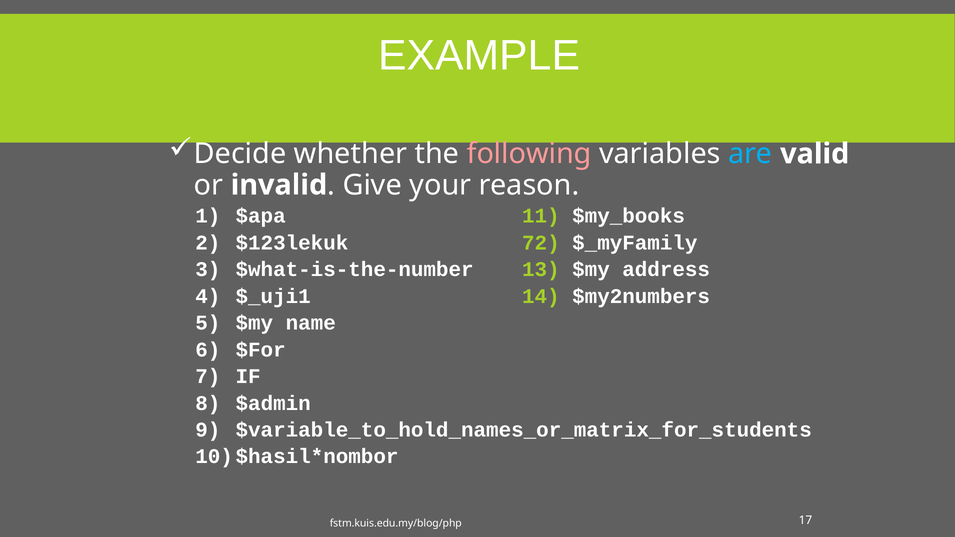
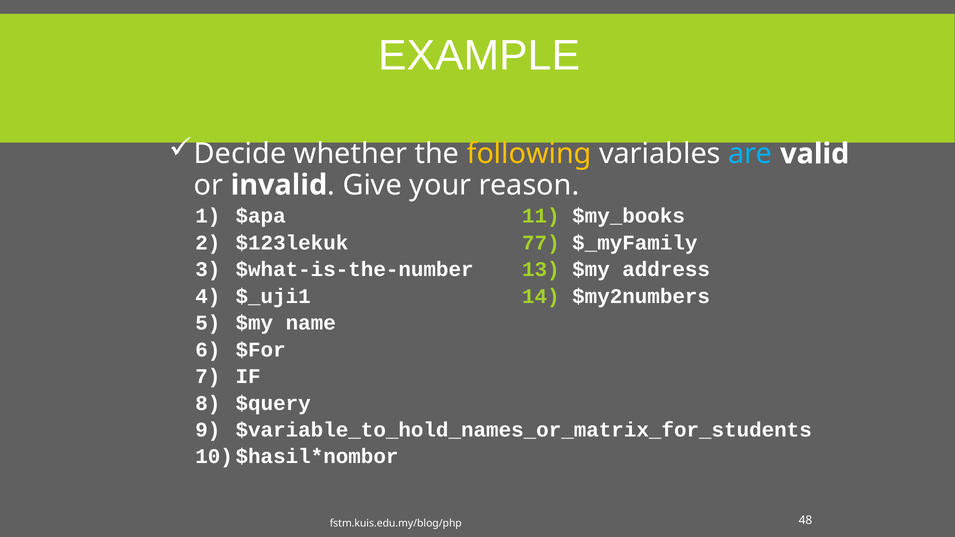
following colour: pink -> yellow
72: 72 -> 77
$admin: $admin -> $query
17: 17 -> 48
